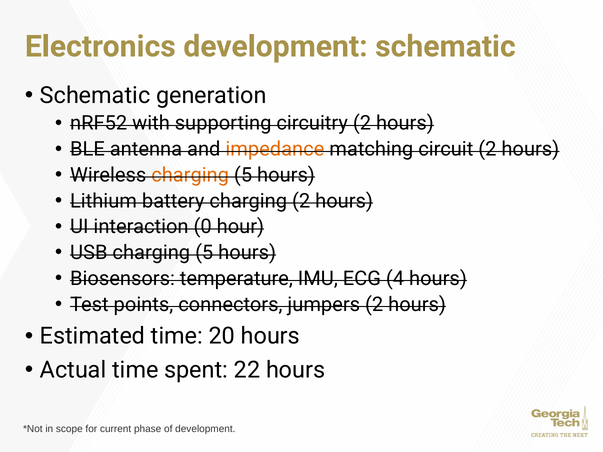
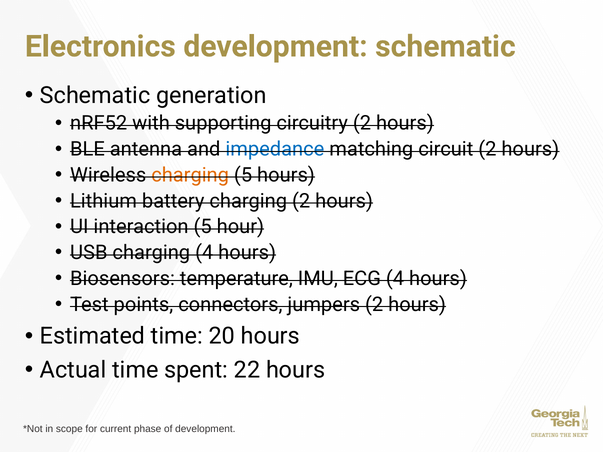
impedance colour: orange -> blue
interaction 0: 0 -> 5
USB charging 5: 5 -> 4
